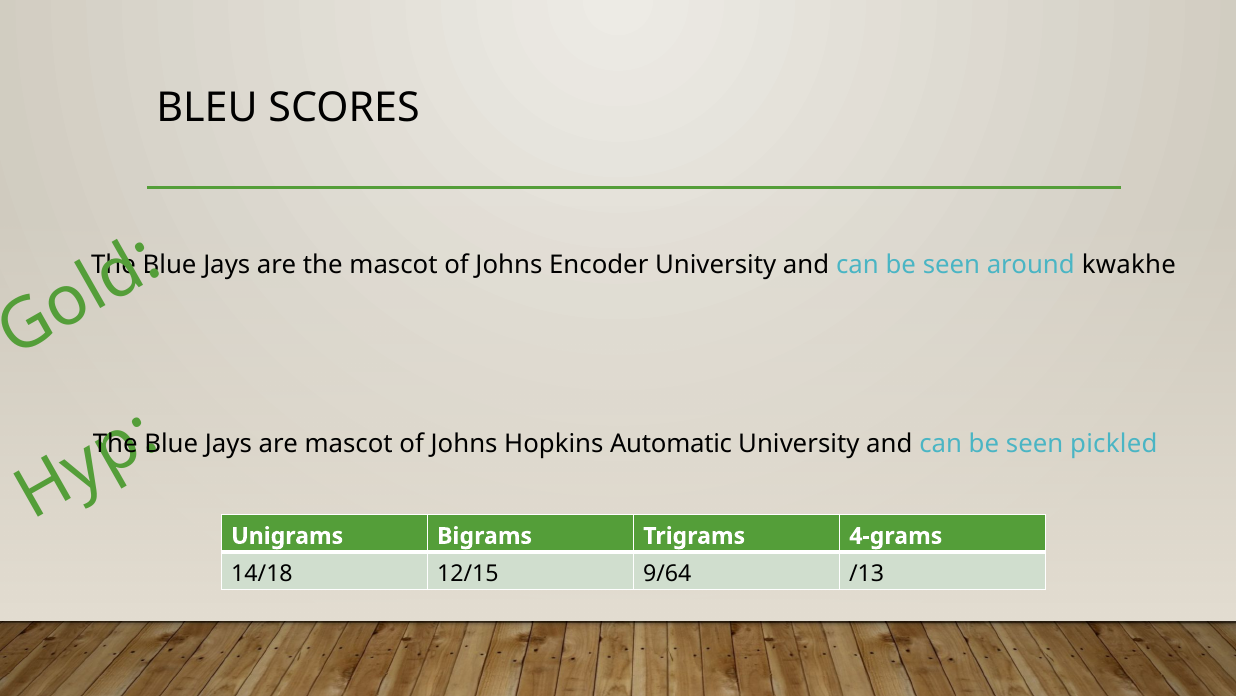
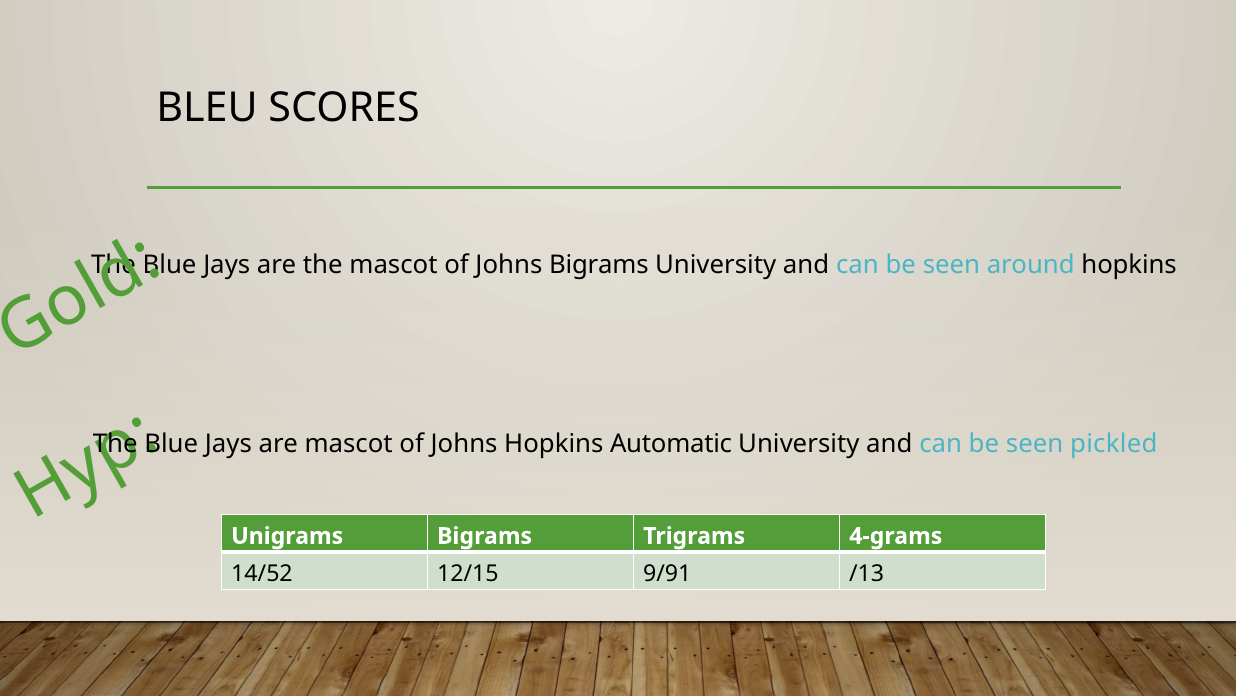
Johns Encoder: Encoder -> Bigrams
around kwakhe: kwakhe -> hopkins
14/18: 14/18 -> 14/52
9/64: 9/64 -> 9/91
